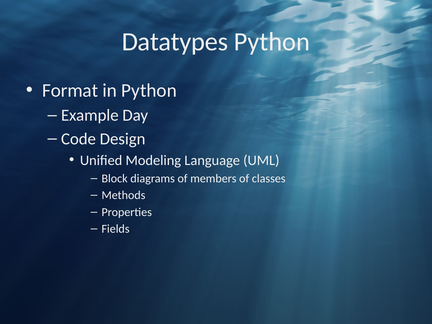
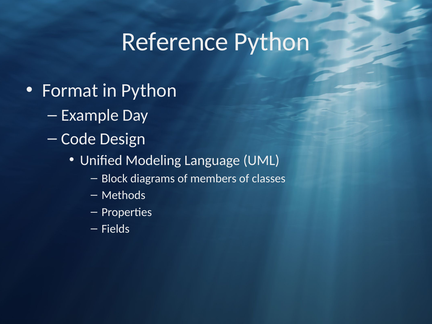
Datatypes: Datatypes -> Reference
